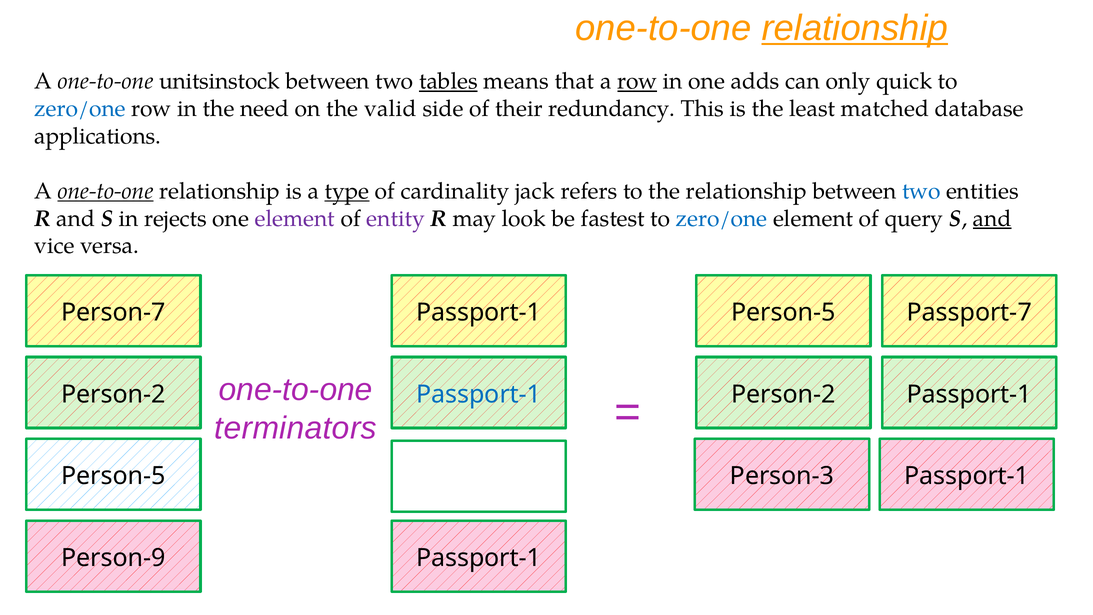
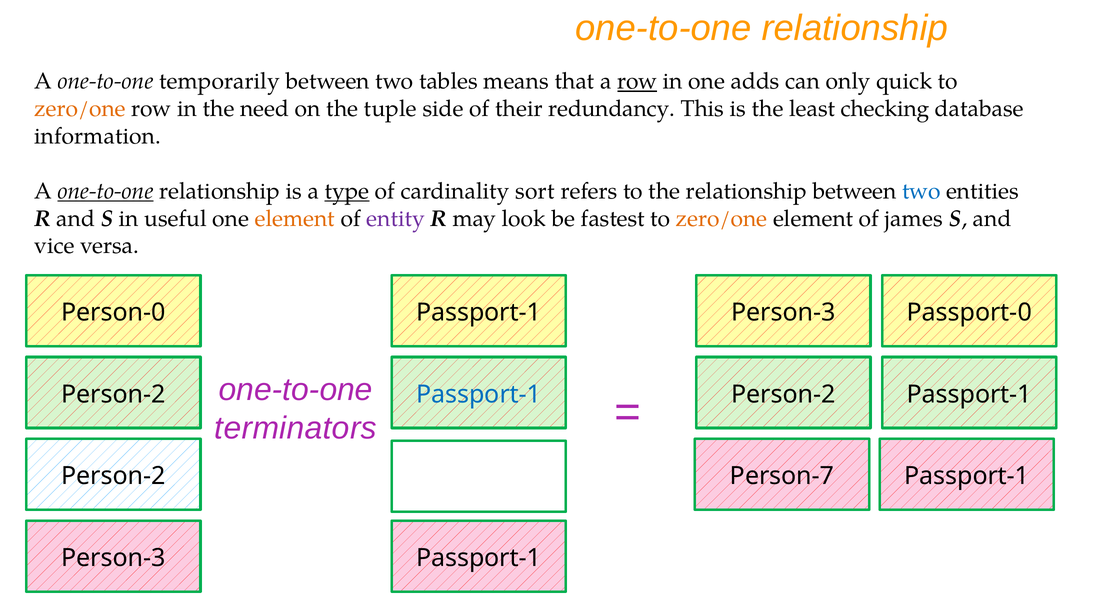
relationship at (855, 28) underline: present -> none
unitsinstock: unitsinstock -> temporarily
tables underline: present -> none
zero/one at (80, 109) colour: blue -> orange
valid: valid -> tuple
matched: matched -> checking
applications: applications -> information
jack: jack -> sort
rejects: rejects -> useful
element at (295, 218) colour: purple -> orange
zero/one at (722, 218) colour: blue -> orange
query: query -> james
and at (992, 218) underline: present -> none
Person-7: Person-7 -> Person-0
Person-5 at (783, 312): Person-5 -> Person-3
Passport-7: Passport-7 -> Passport-0
Person-5 at (113, 476): Person-5 -> Person-2
Person-3: Person-3 -> Person-7
Person-9 at (113, 558): Person-9 -> Person-3
